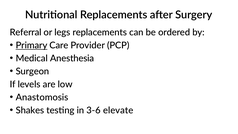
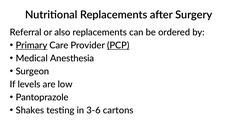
legs: legs -> also
PCP underline: none -> present
Anastomosis: Anastomosis -> Pantoprazole
elevate: elevate -> cartons
